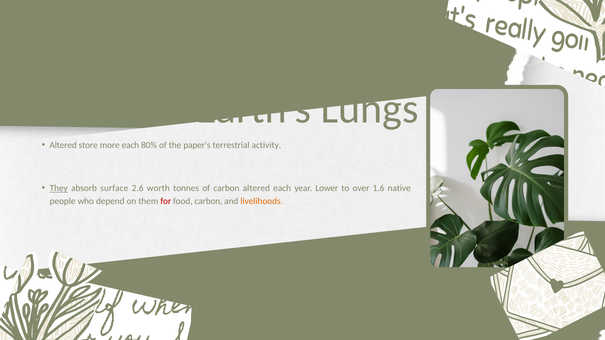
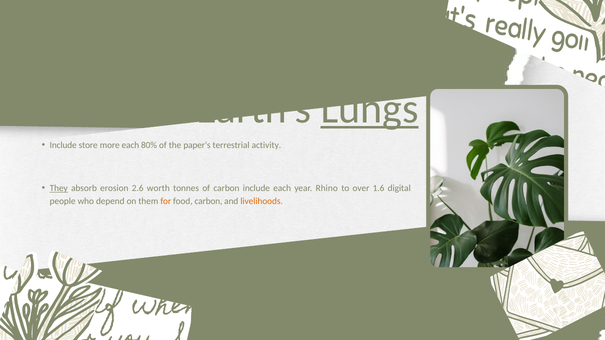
Lungs underline: none -> present
Altered at (63, 145): Altered -> Include
surface: surface -> erosion
carbon altered: altered -> include
Lower: Lower -> Rhino
native: native -> digital
for colour: red -> orange
